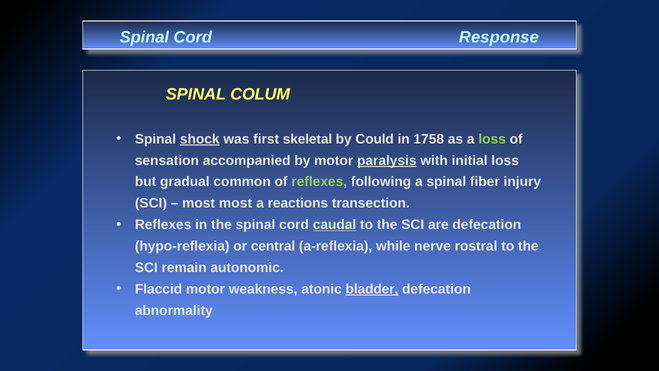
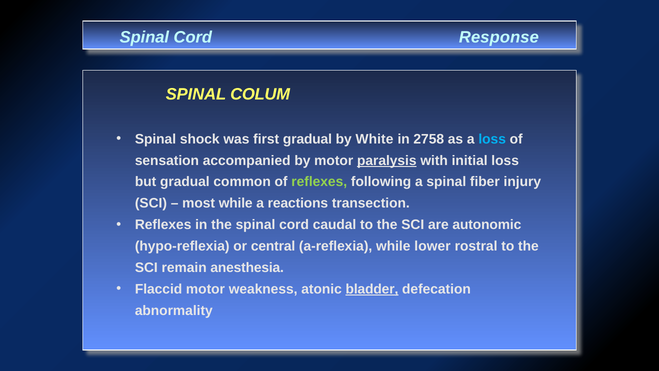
shock underline: present -> none
first skeletal: skeletal -> gradual
Could: Could -> White
1758: 1758 -> 2758
loss at (492, 139) colour: light green -> light blue
most most: most -> while
caudal underline: present -> none
are defecation: defecation -> autonomic
nerve: nerve -> lower
autonomic: autonomic -> anesthesia
